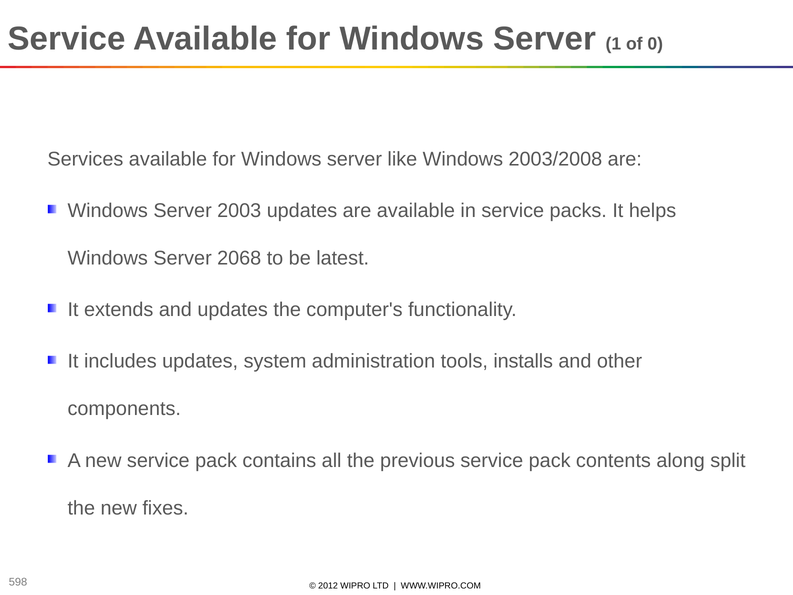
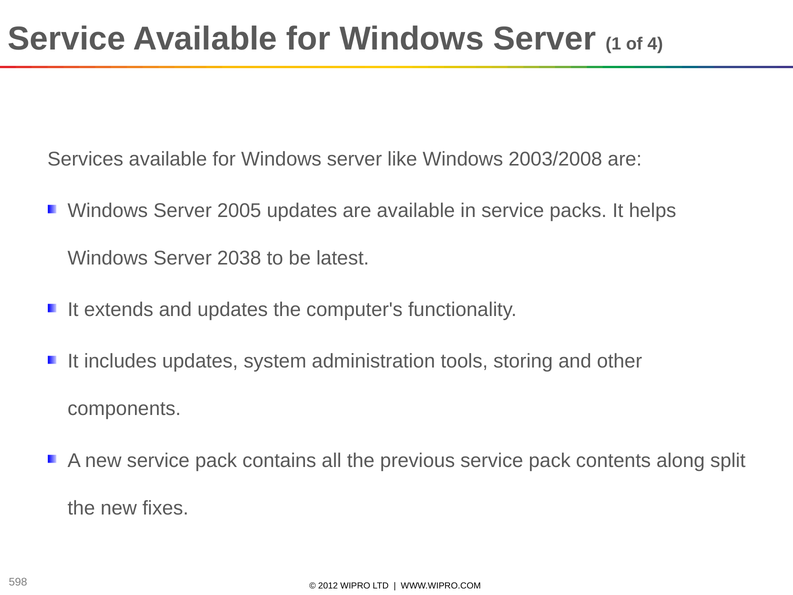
0: 0 -> 4
2003: 2003 -> 2005
2068: 2068 -> 2038
installs: installs -> storing
